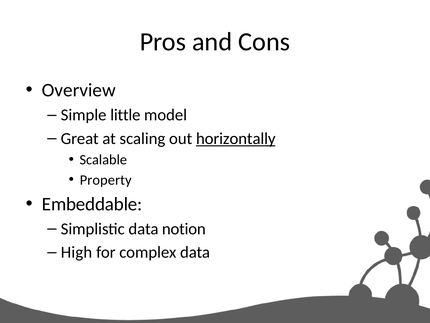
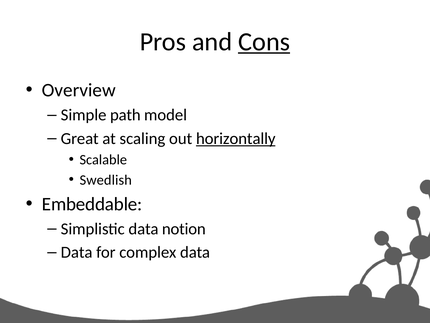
Cons underline: none -> present
little: little -> path
Property: Property -> Swedlish
High at (76, 252): High -> Data
